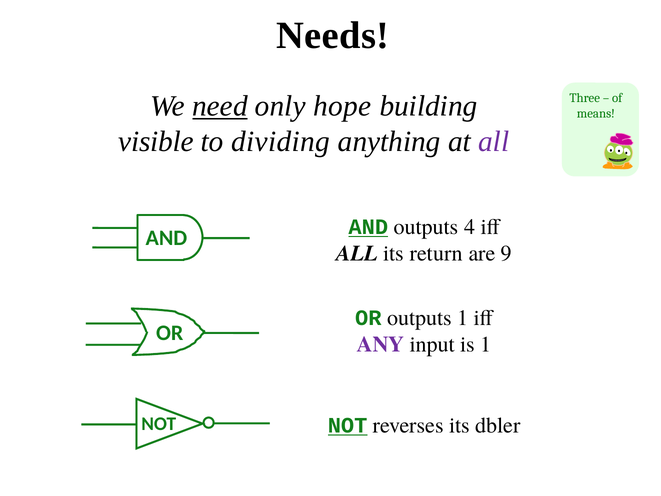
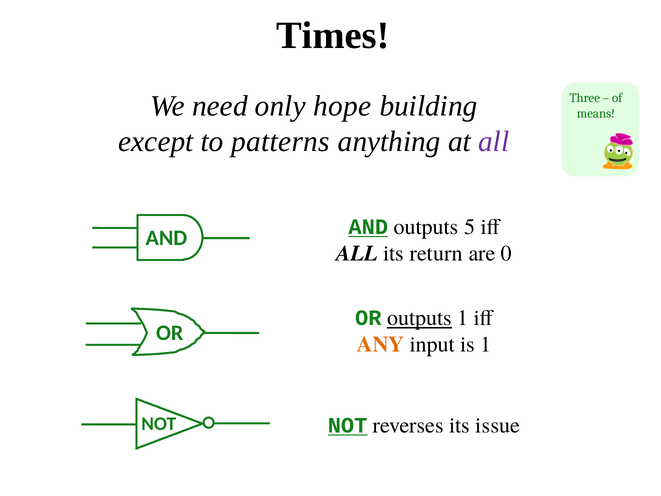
Needs: Needs -> Times
need underline: present -> none
visible: visible -> except
dividing: dividing -> patterns
4: 4 -> 5
9: 9 -> 0
outputs at (419, 318) underline: none -> present
ANY colour: purple -> orange
dbler: dbler -> issue
